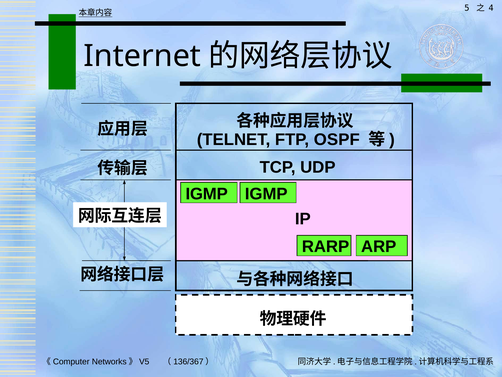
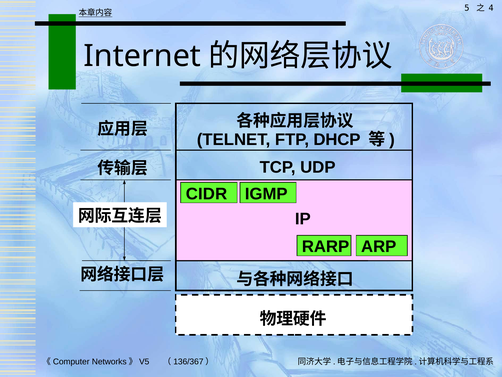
OSPF: OSPF -> DHCP
IGMP at (207, 194): IGMP -> CIDR
